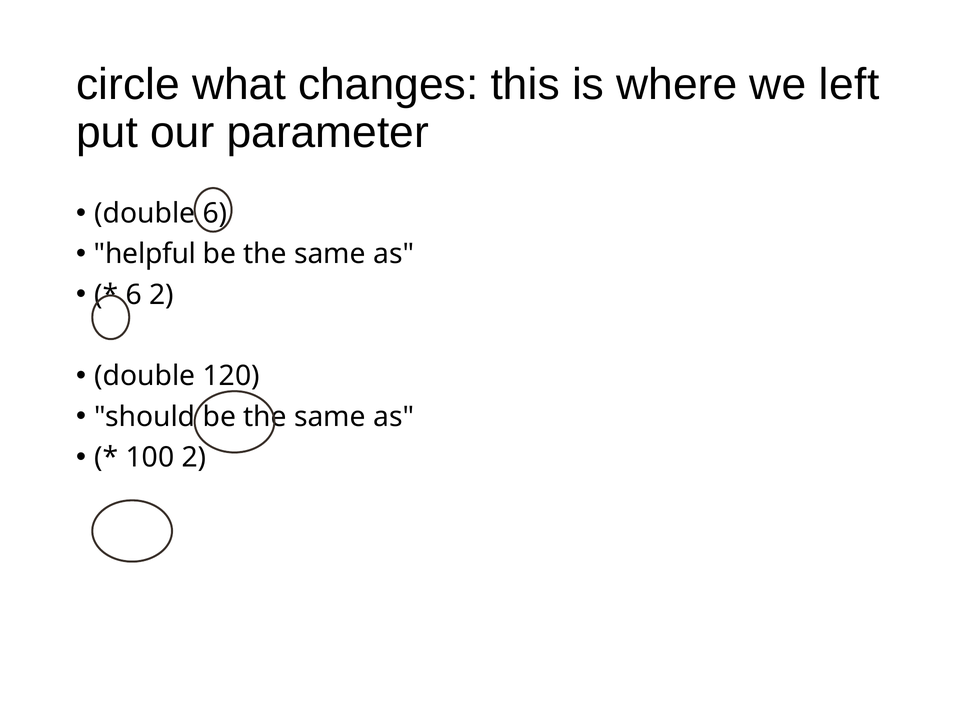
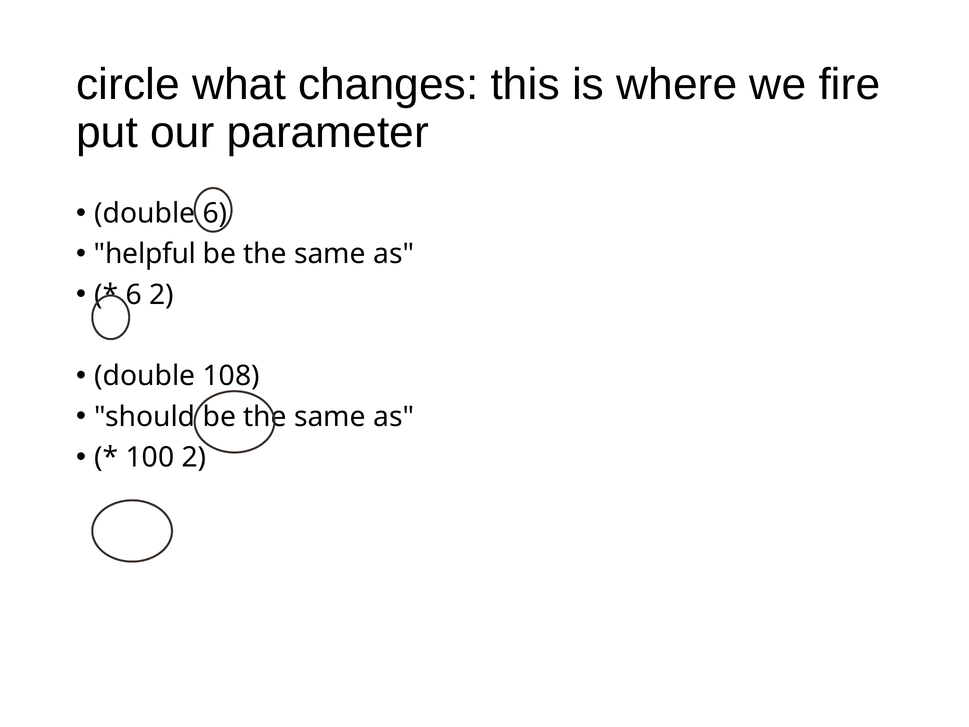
left: left -> fire
120: 120 -> 108
